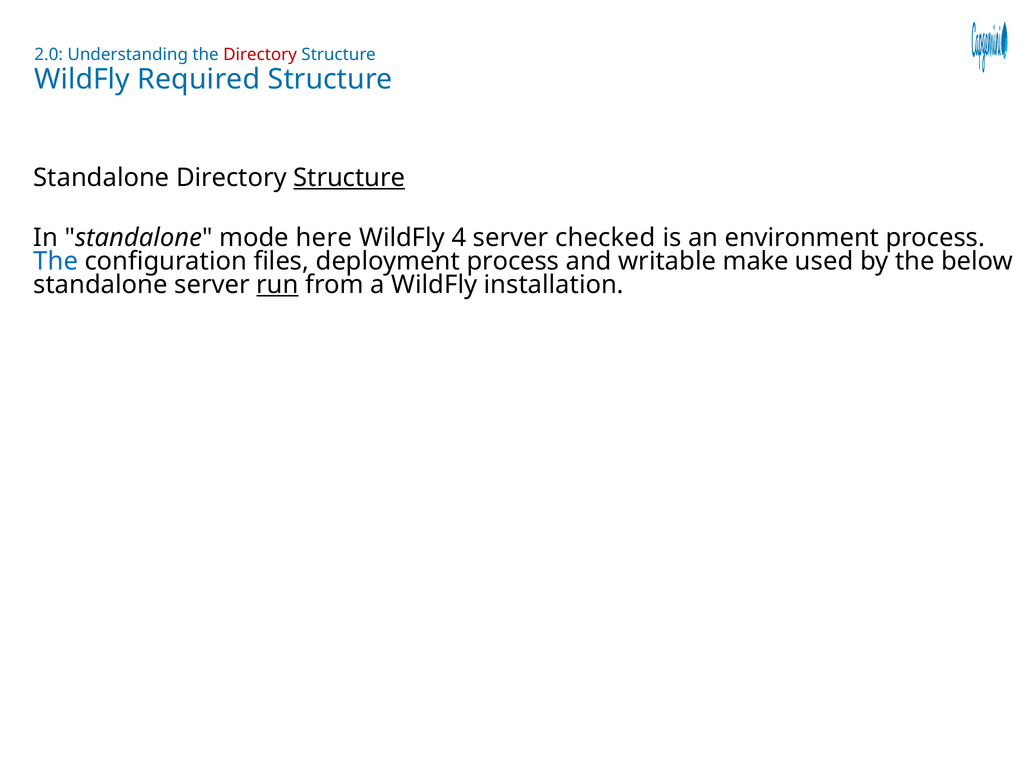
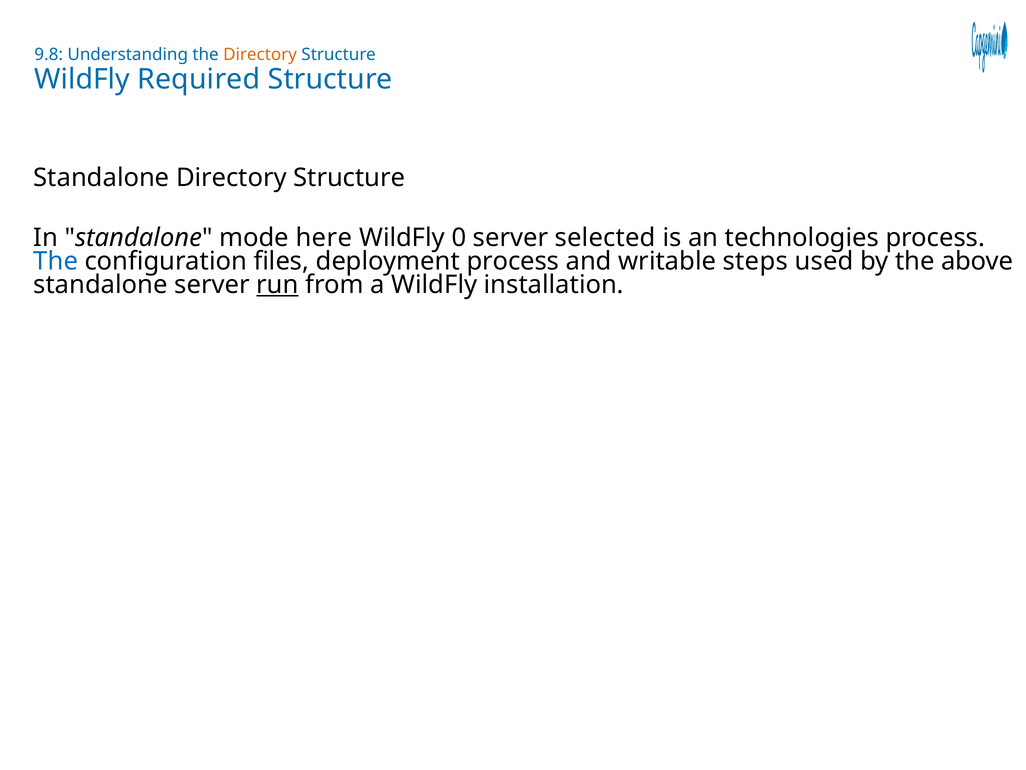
2.0: 2.0 -> 9.8
Directory at (260, 55) colour: red -> orange
Structure at (349, 178) underline: present -> none
4: 4 -> 0
checked: checked -> selected
environment: environment -> technologies
make: make -> steps
below: below -> above
